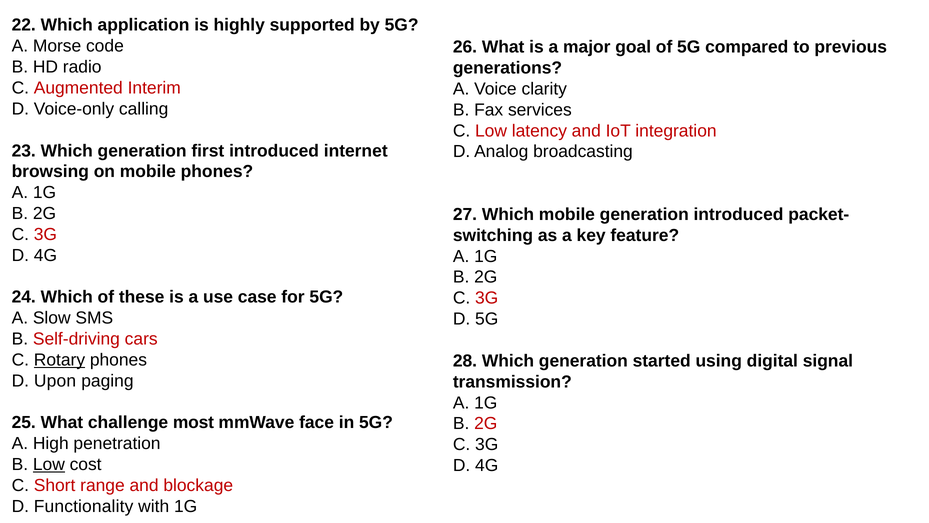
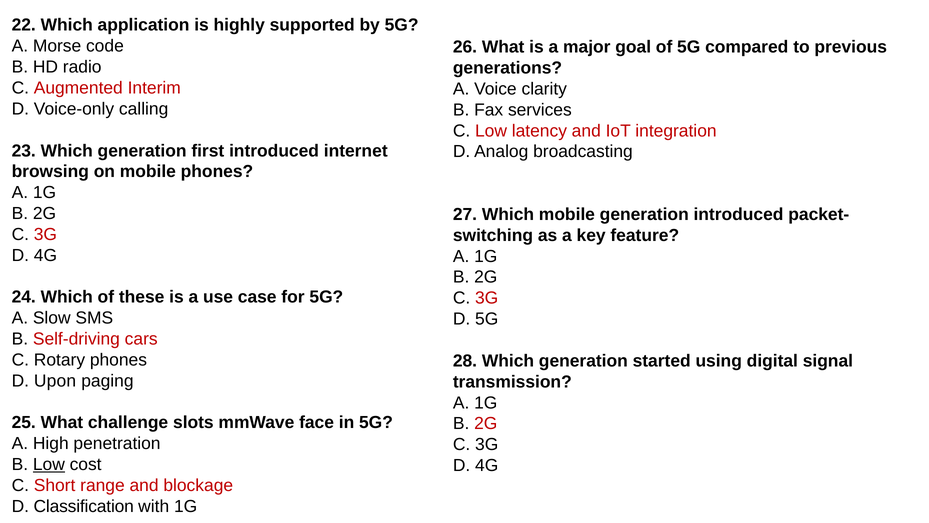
Rotary underline: present -> none
most: most -> slots
Functionality: Functionality -> Classification
